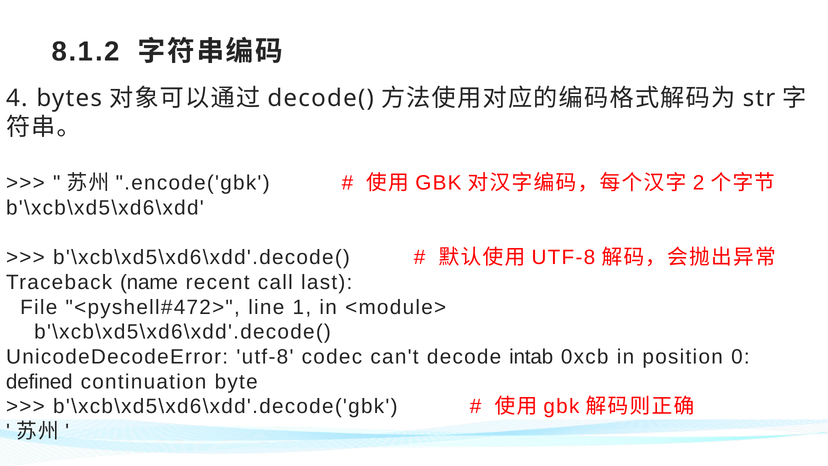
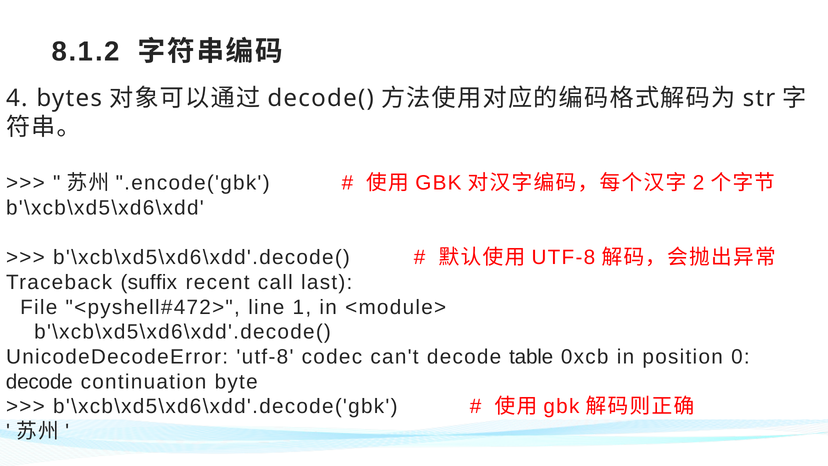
name: name -> suffix
intab: intab -> table
defined at (39, 382): defined -> decode
